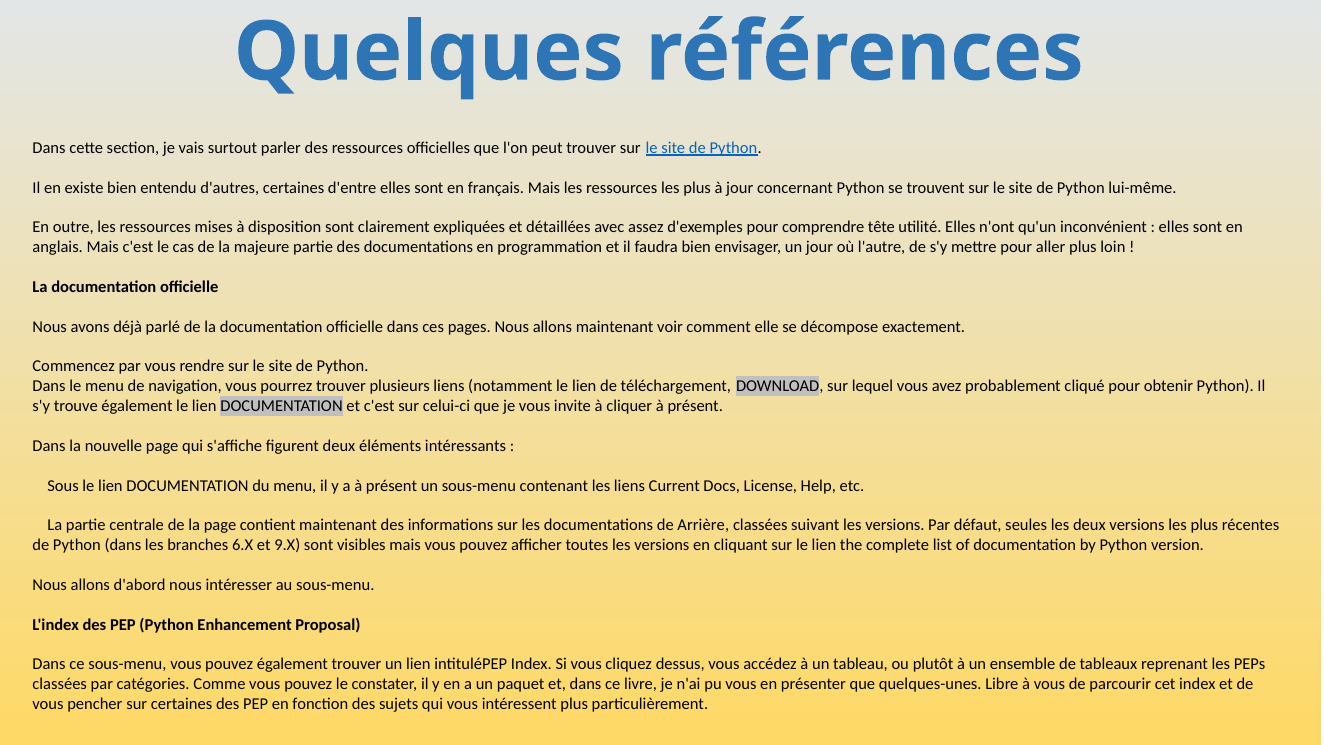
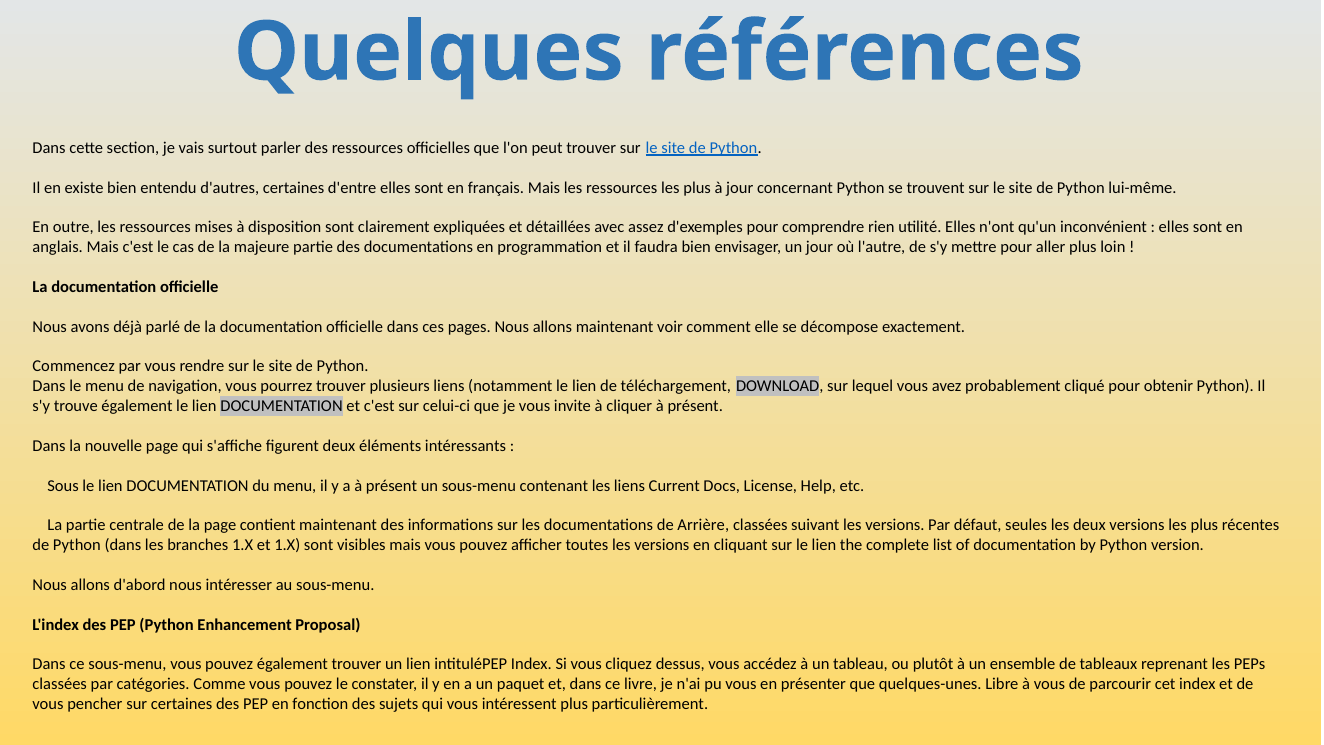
tête: tête -> rien
branches 6.X: 6.X -> 1.X
et 9.X: 9.X -> 1.X
